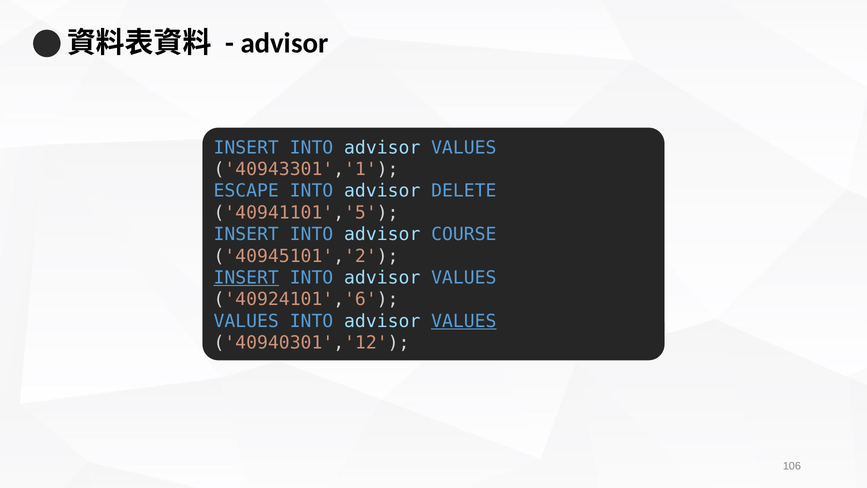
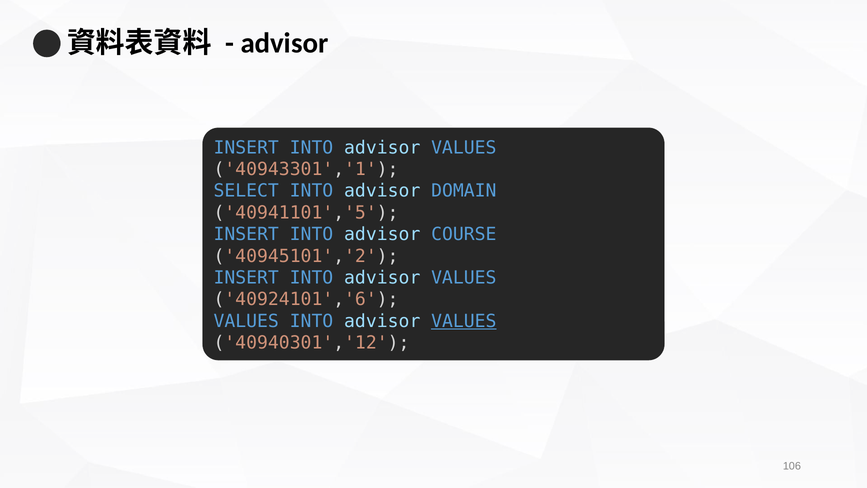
ESCAPE: ESCAPE -> SELECT
DELETE: DELETE -> DOMAIN
INSERT at (246, 278) underline: present -> none
